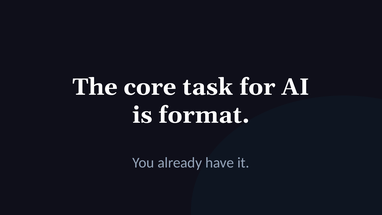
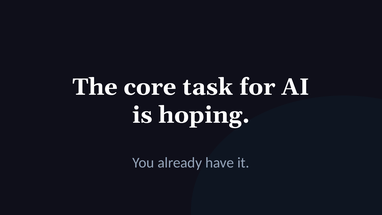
format: format -> hoping
